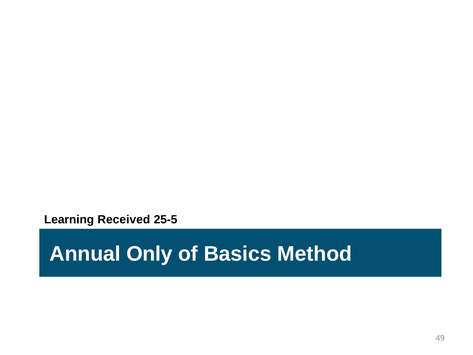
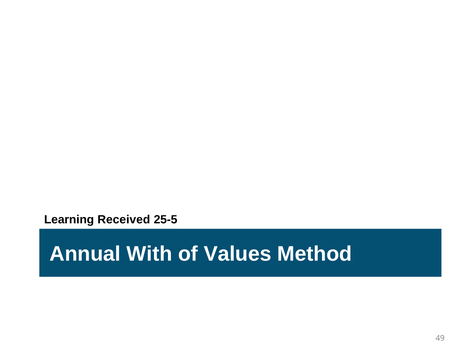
Only: Only -> With
Basics: Basics -> Values
